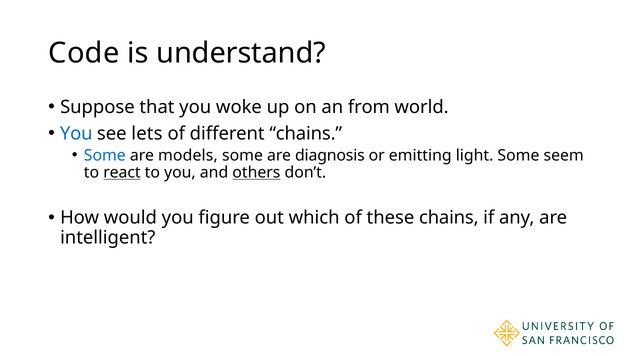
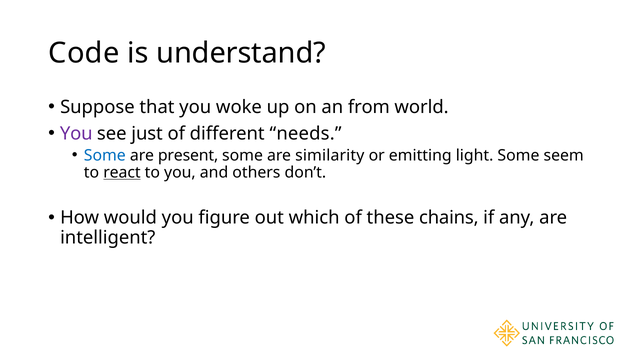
You at (76, 134) colour: blue -> purple
lets: lets -> just
different chains: chains -> needs
models: models -> present
diagnosis: diagnosis -> similarity
others underline: present -> none
